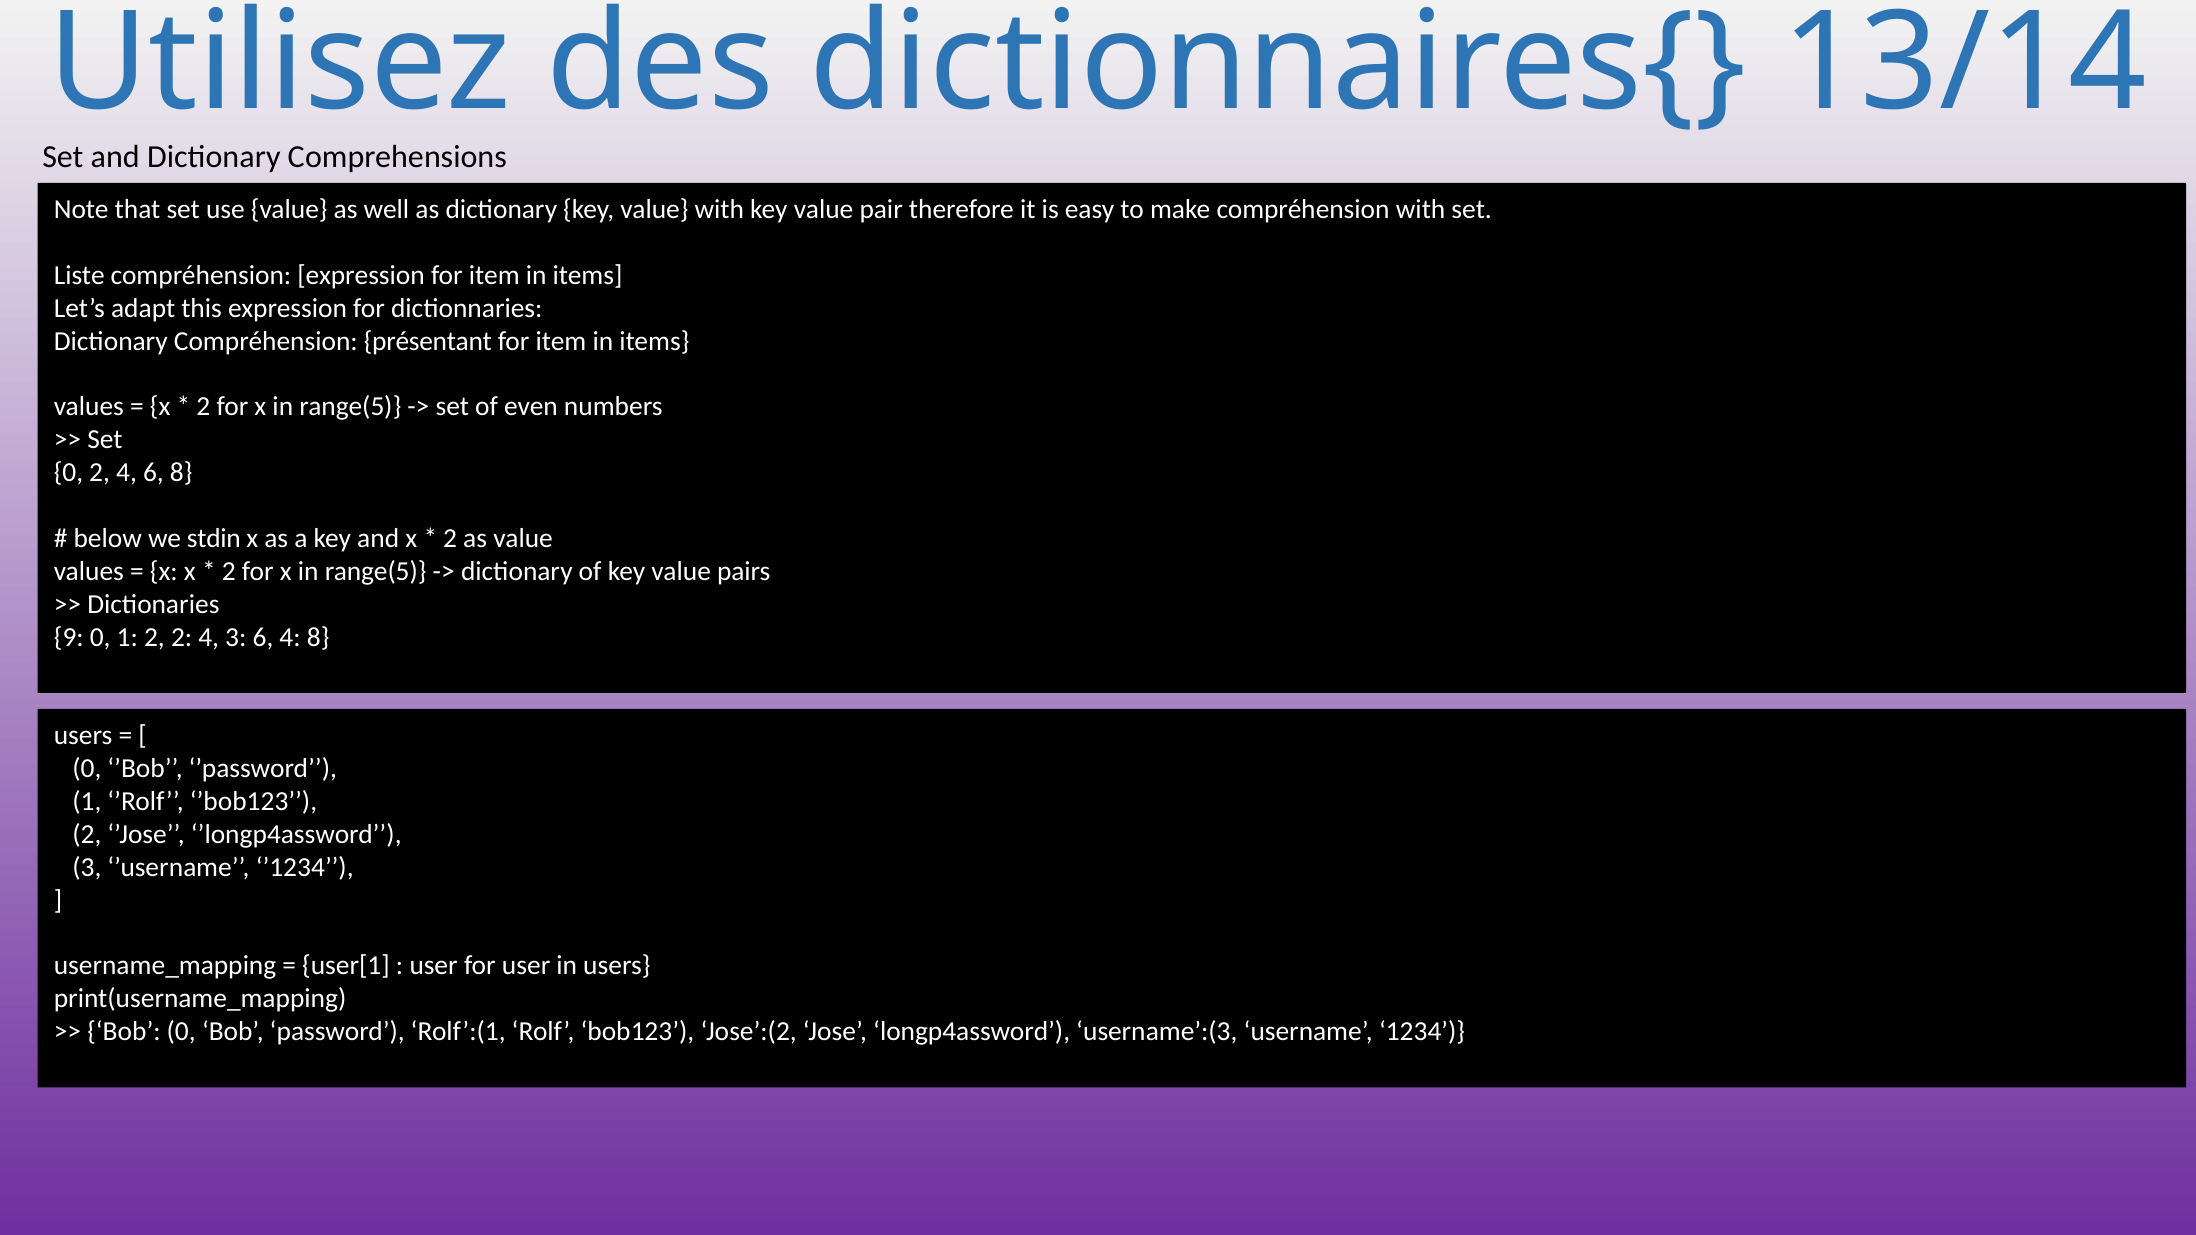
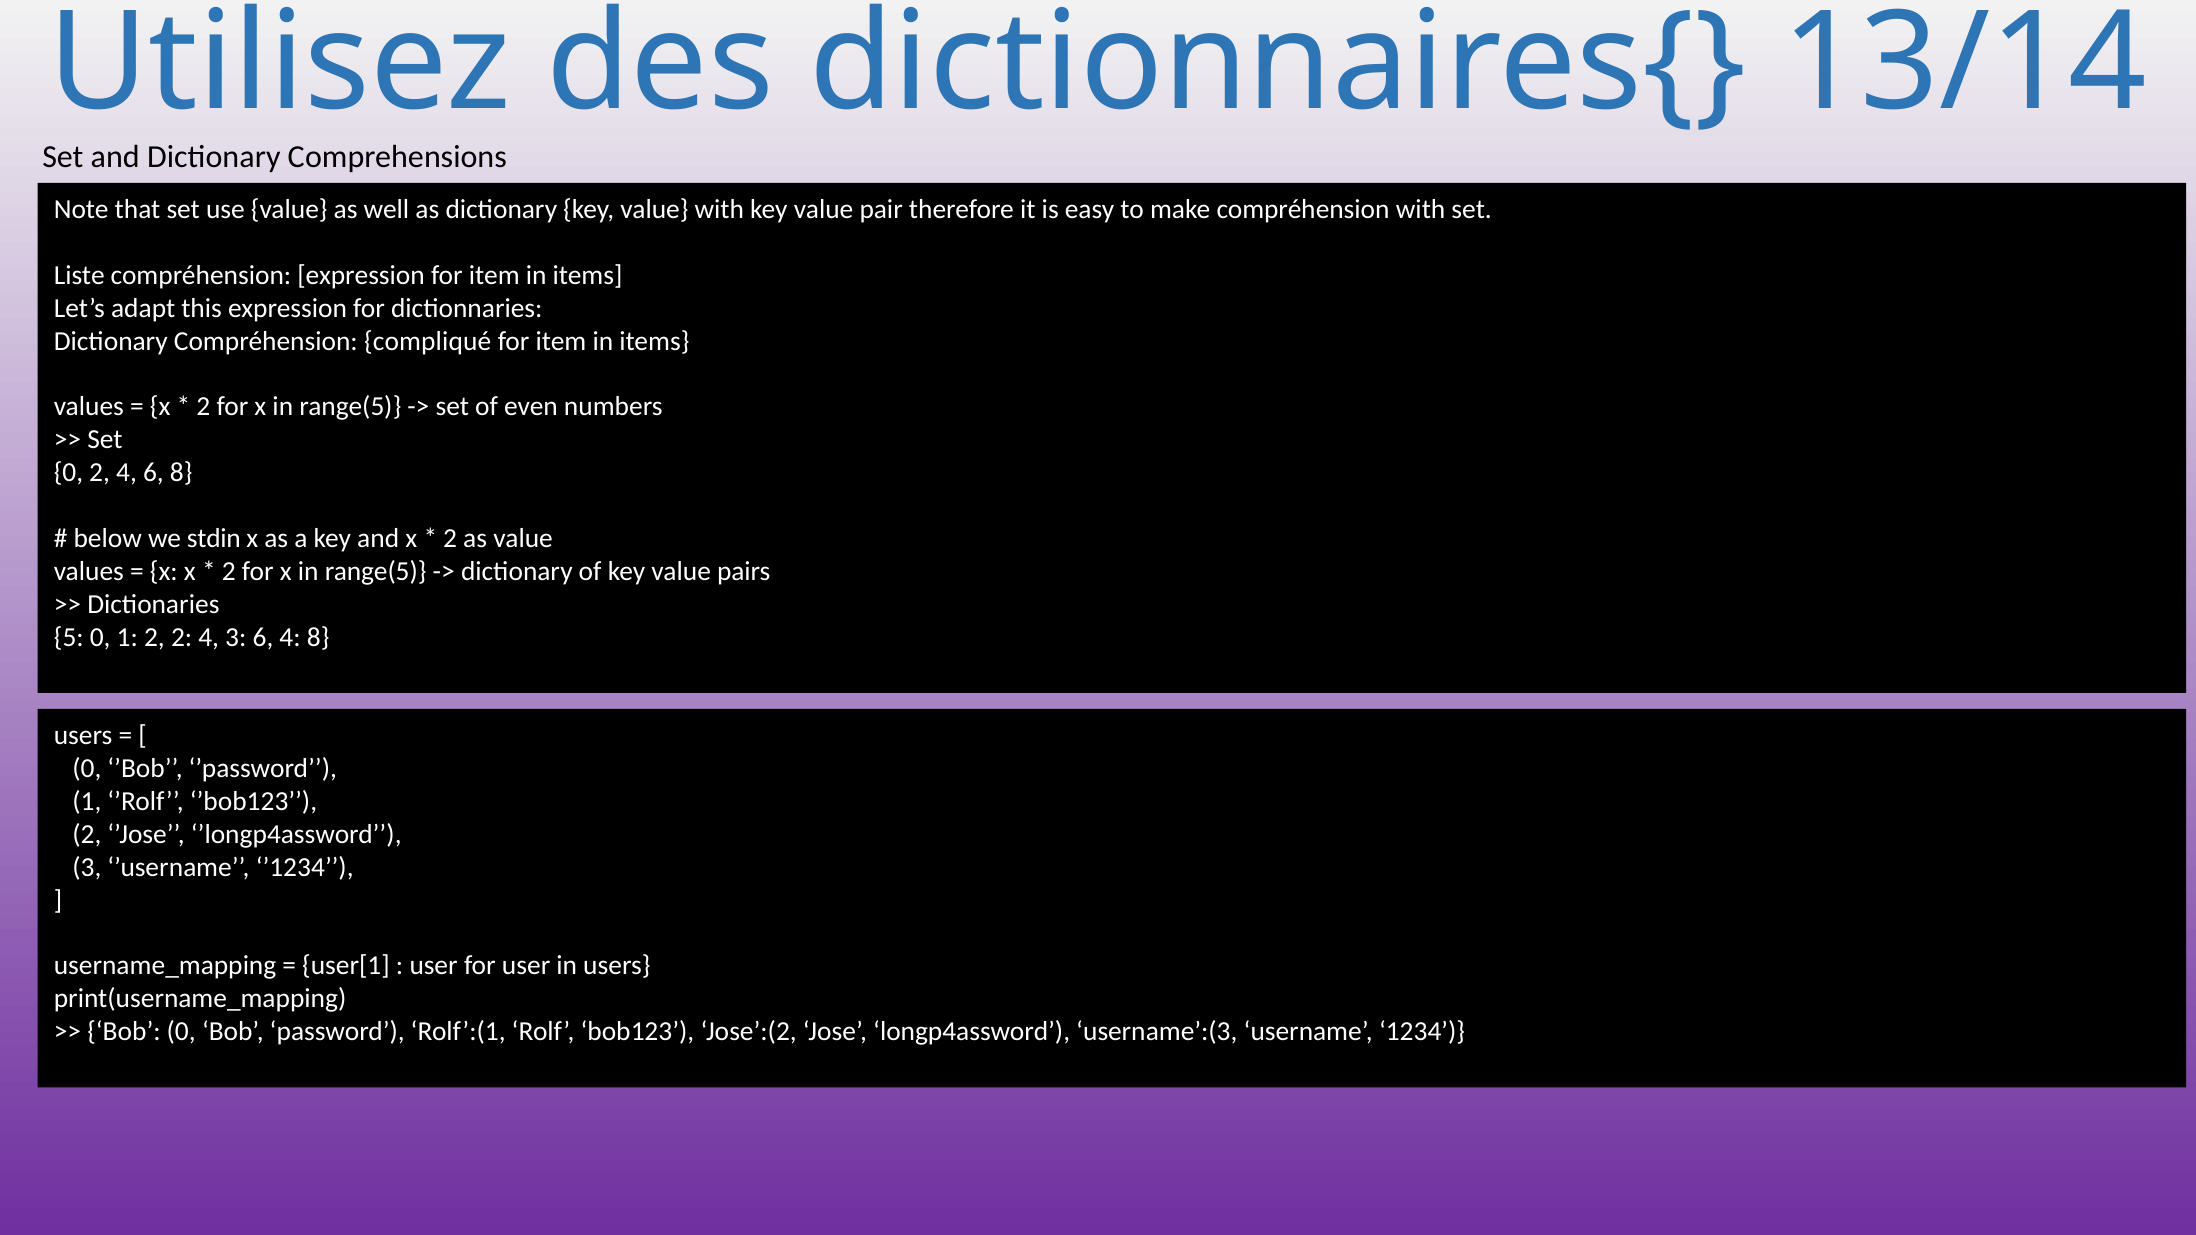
présentant: présentant -> compliqué
9: 9 -> 5
